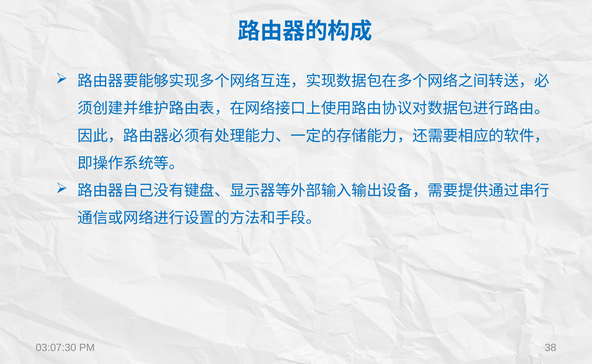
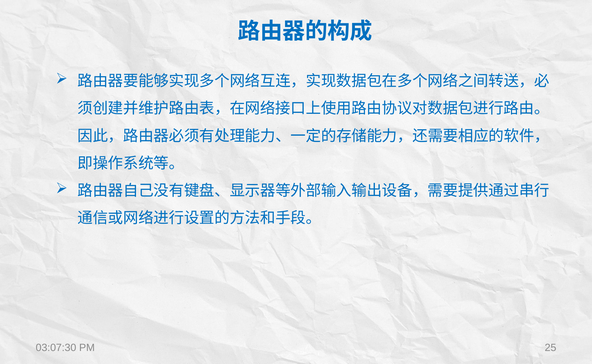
38: 38 -> 25
